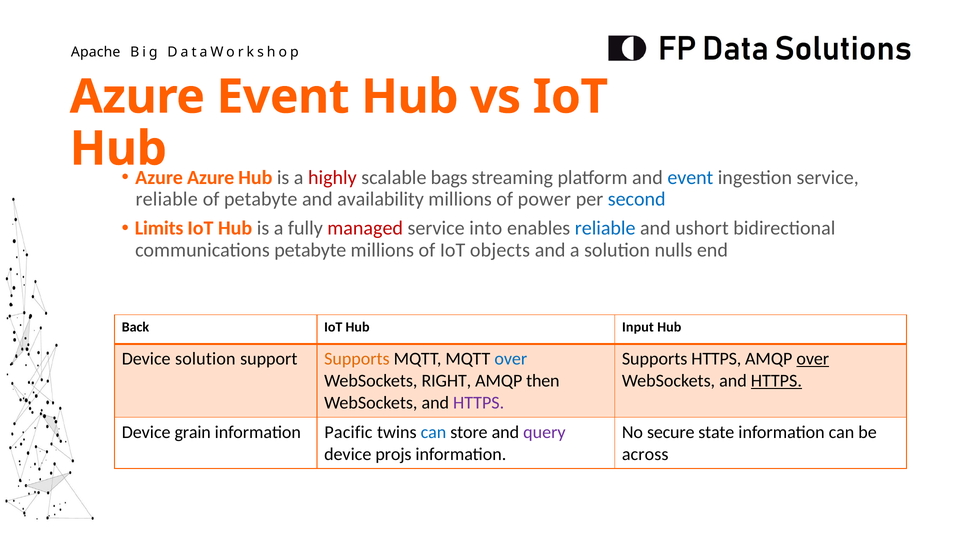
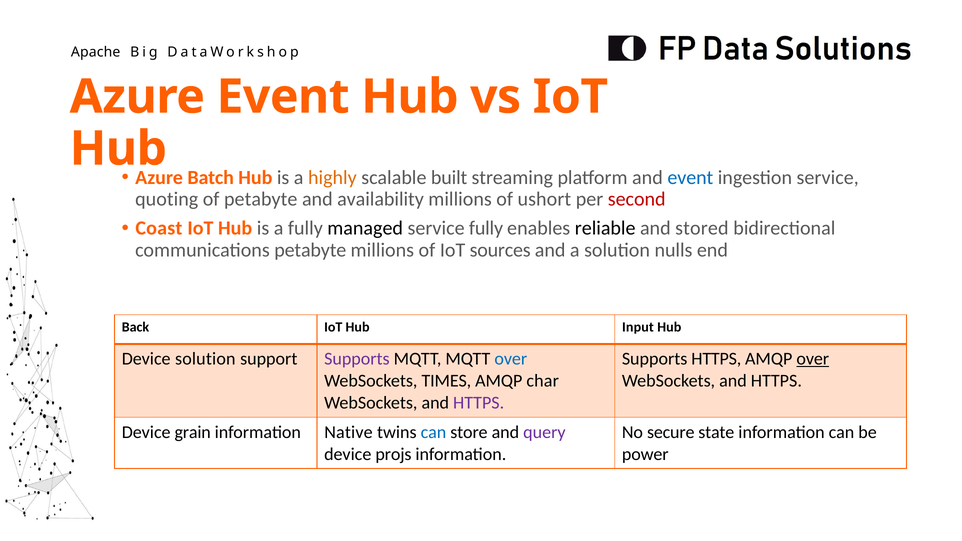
Azure at (211, 178): Azure -> Batch
highly colour: red -> orange
bags: bags -> built
reliable at (167, 199): reliable -> quoting
power: power -> ushort
second colour: blue -> red
Limits: Limits -> Coast
managed colour: red -> black
service into: into -> fully
reliable at (605, 228) colour: blue -> black
ushort: ushort -> stored
objects: objects -> sources
Supports at (357, 359) colour: orange -> purple
RIGHT: RIGHT -> TIMES
then: then -> char
HTTPS at (776, 381) underline: present -> none
Pacific: Pacific -> Native
across: across -> power
